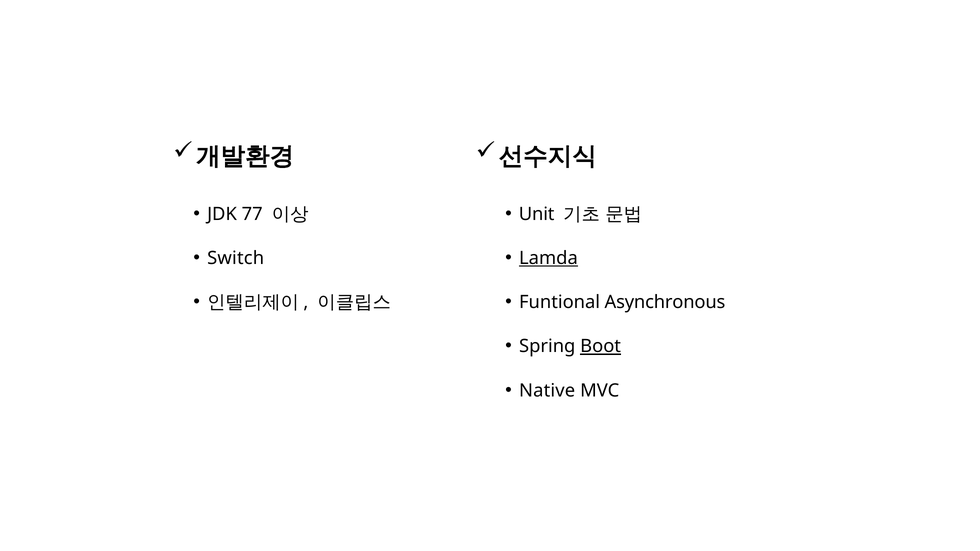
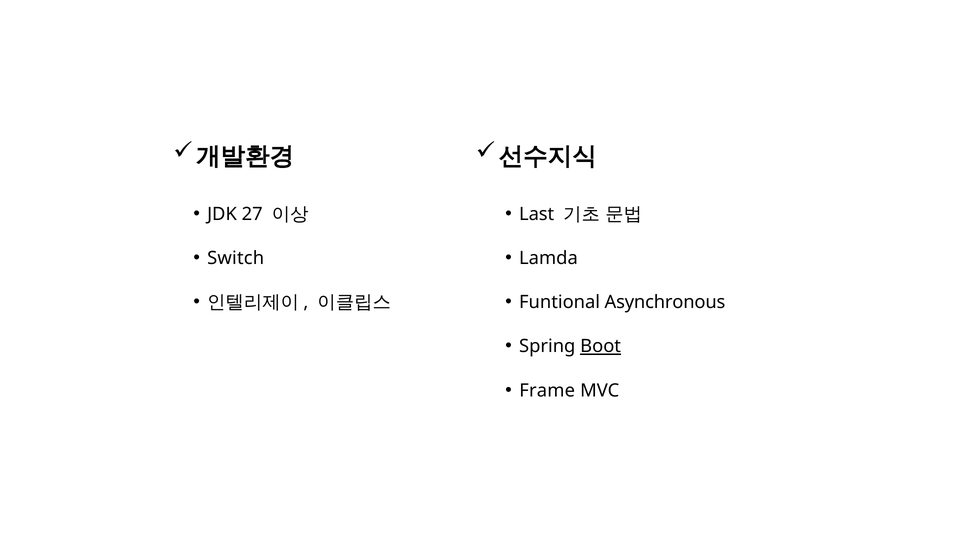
77: 77 -> 27
Unit: Unit -> Last
Lamda underline: present -> none
Native: Native -> Frame
